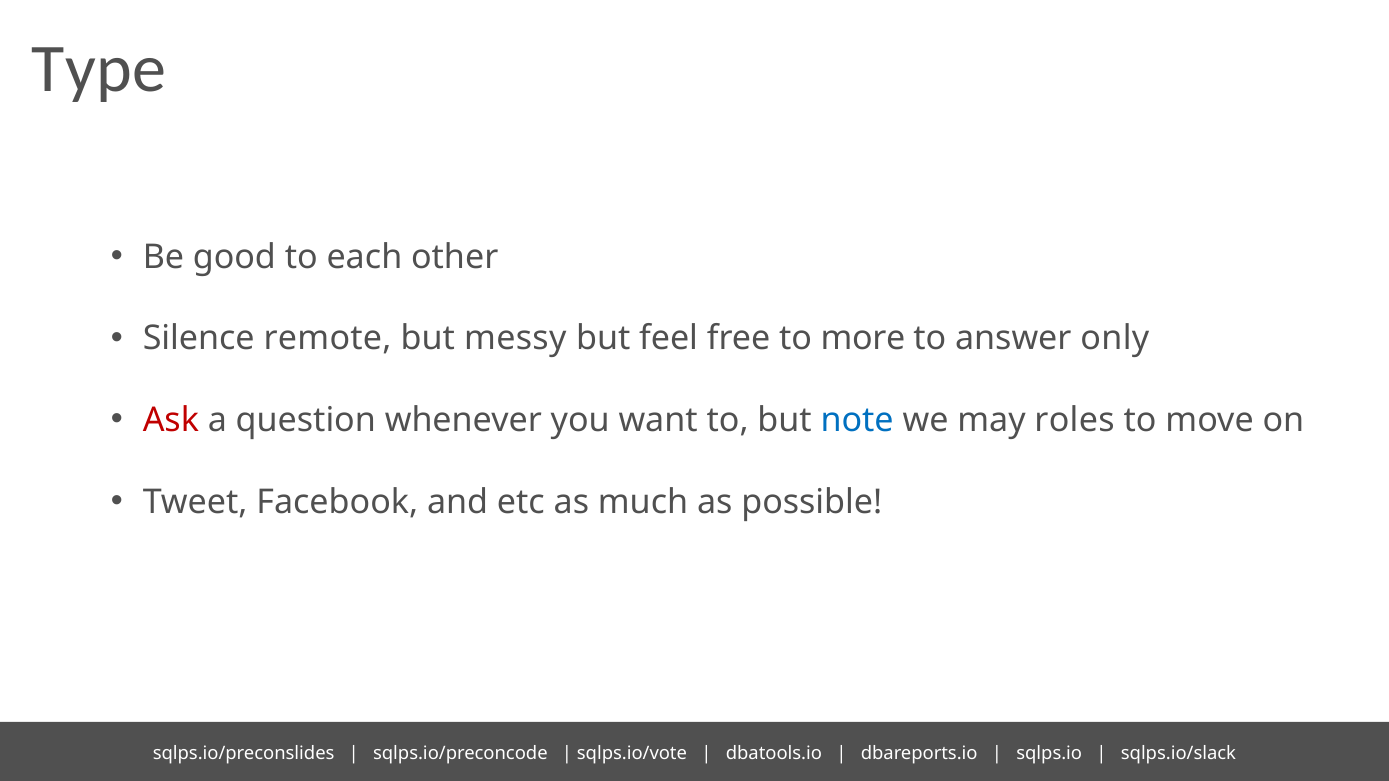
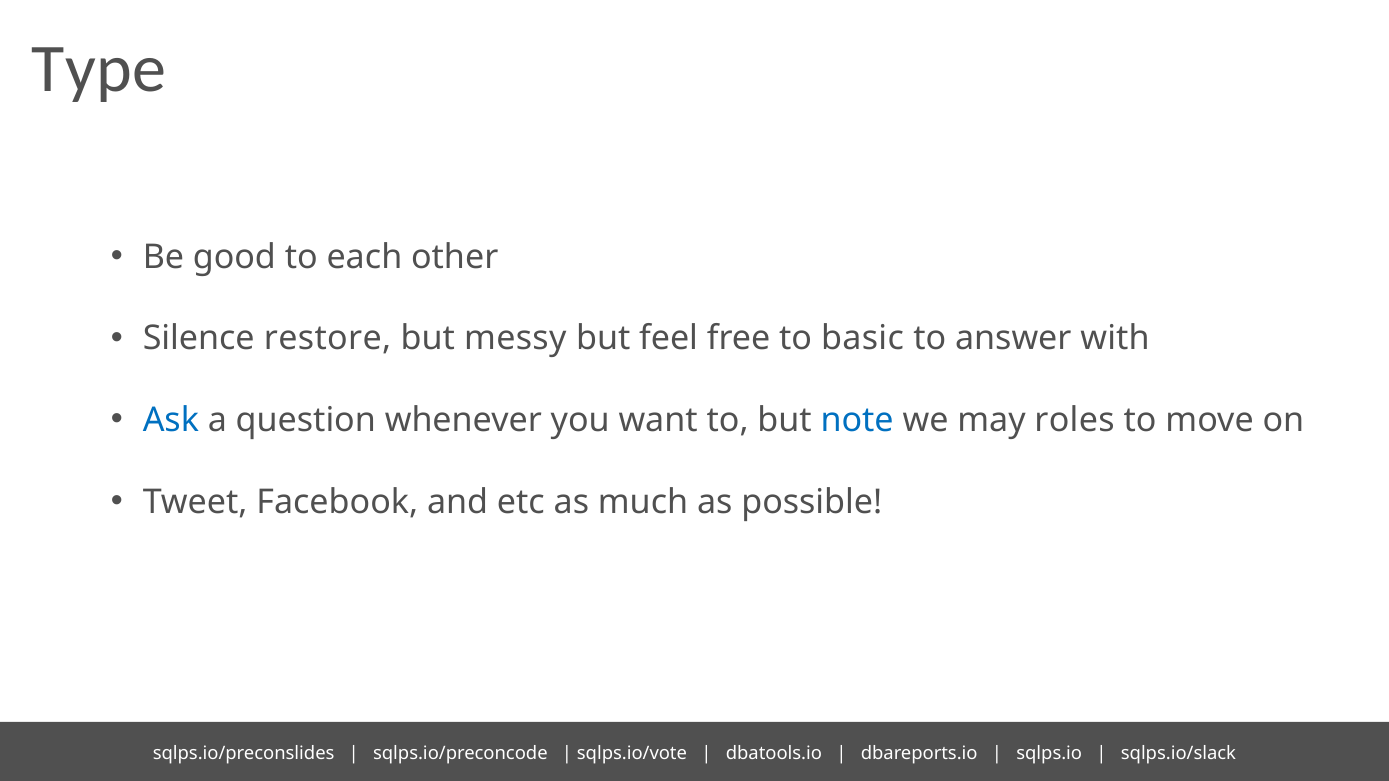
remote: remote -> restore
more: more -> basic
only: only -> with
Ask colour: red -> blue
